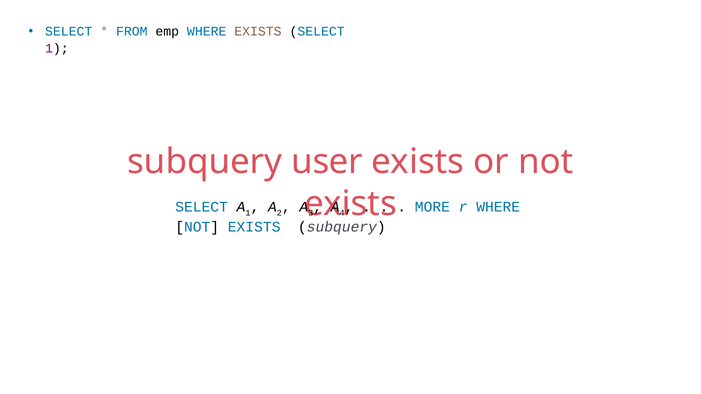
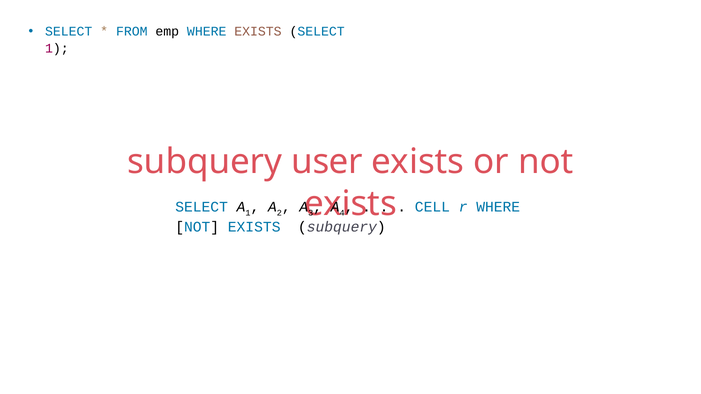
MORE: MORE -> CELL
